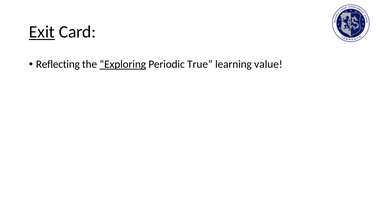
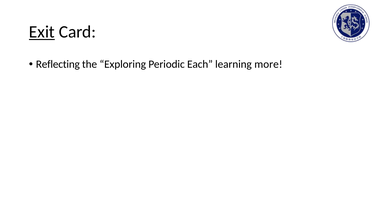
Exploring underline: present -> none
True: True -> Each
value: value -> more
